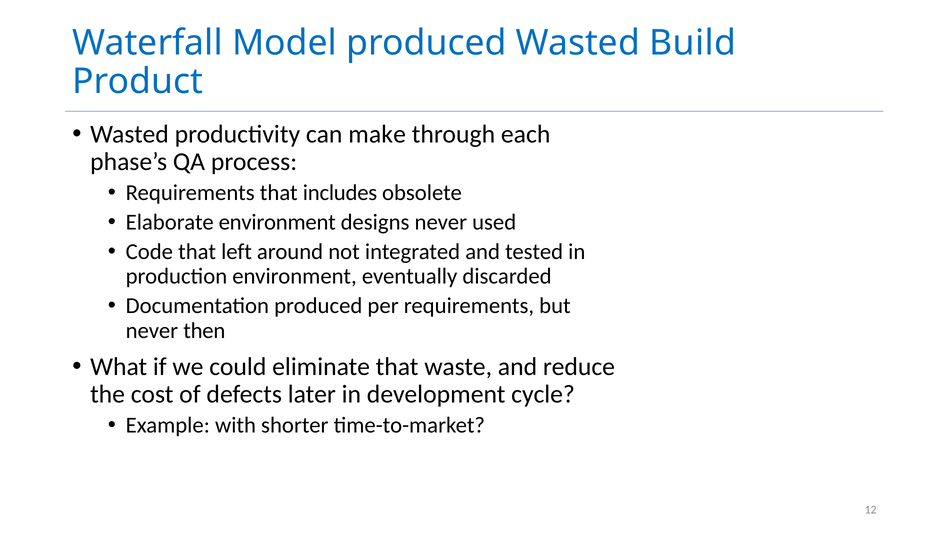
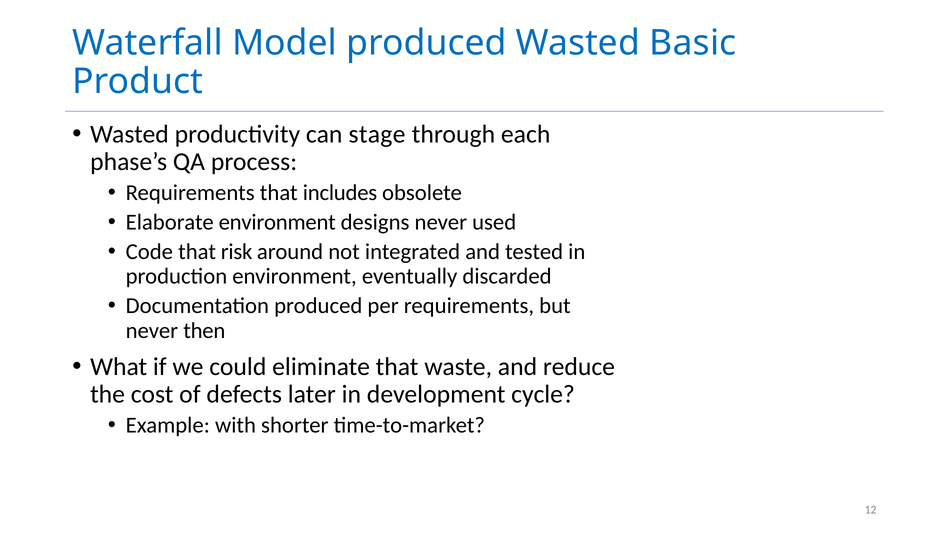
Build: Build -> Basic
make: make -> stage
left: left -> risk
